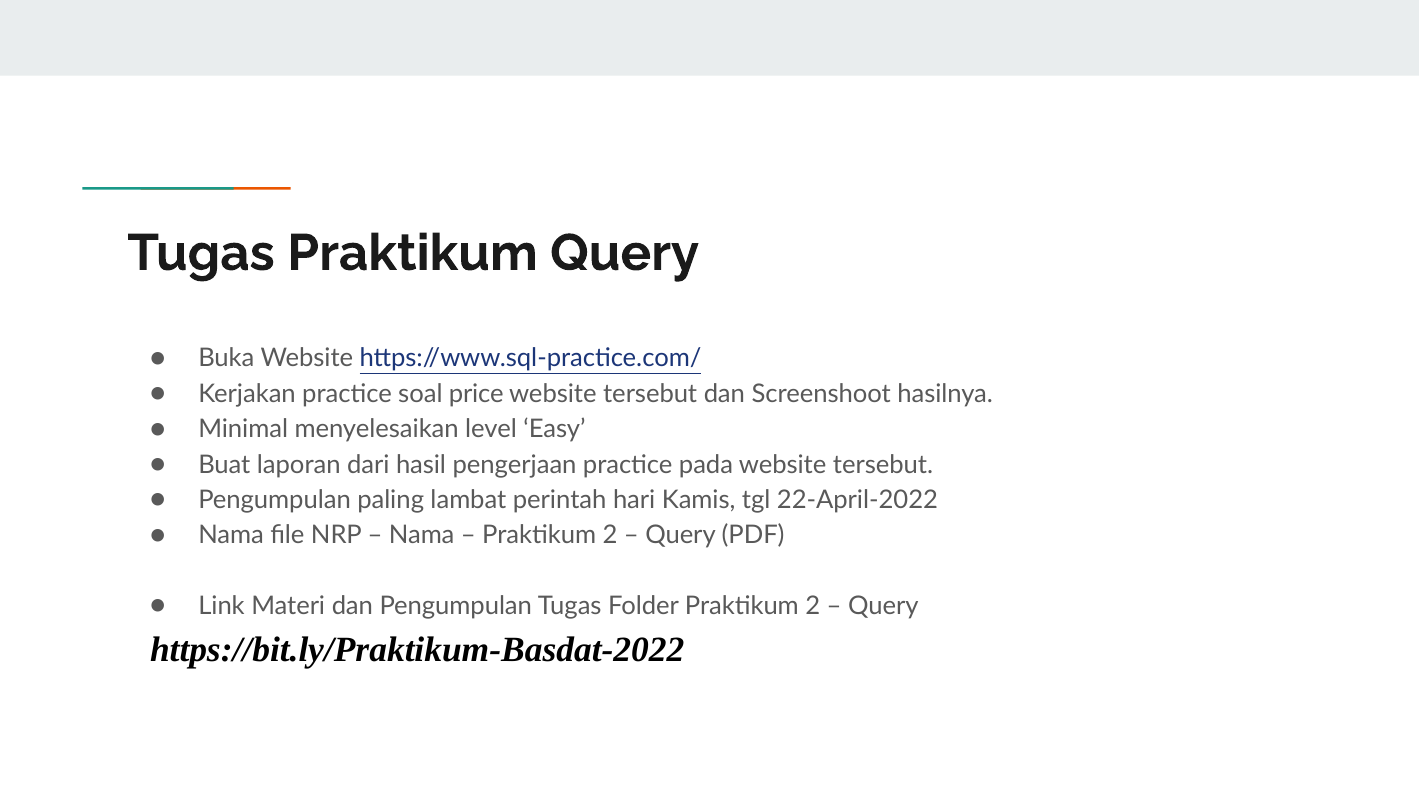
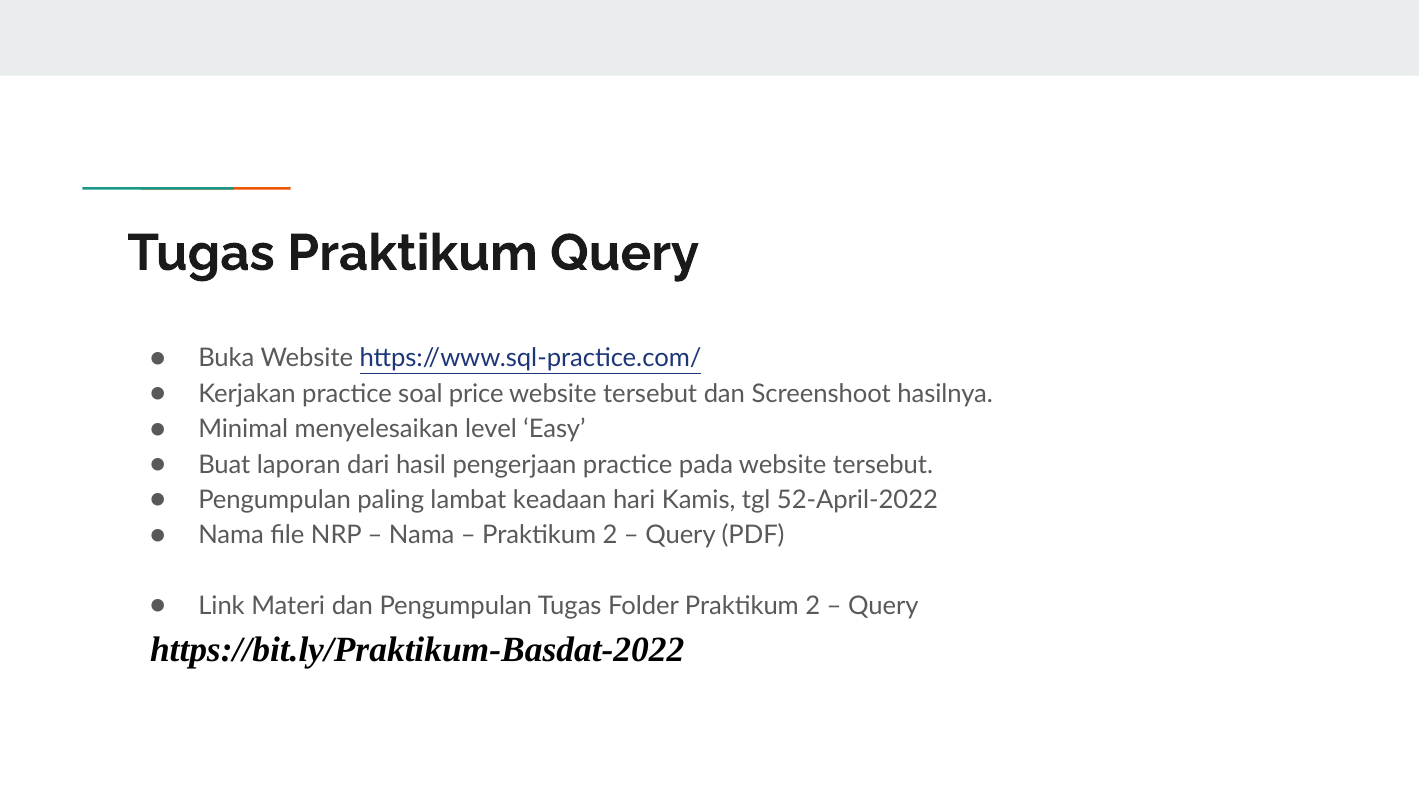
perintah: perintah -> keadaan
22-April-2022: 22-April-2022 -> 52-April-2022
